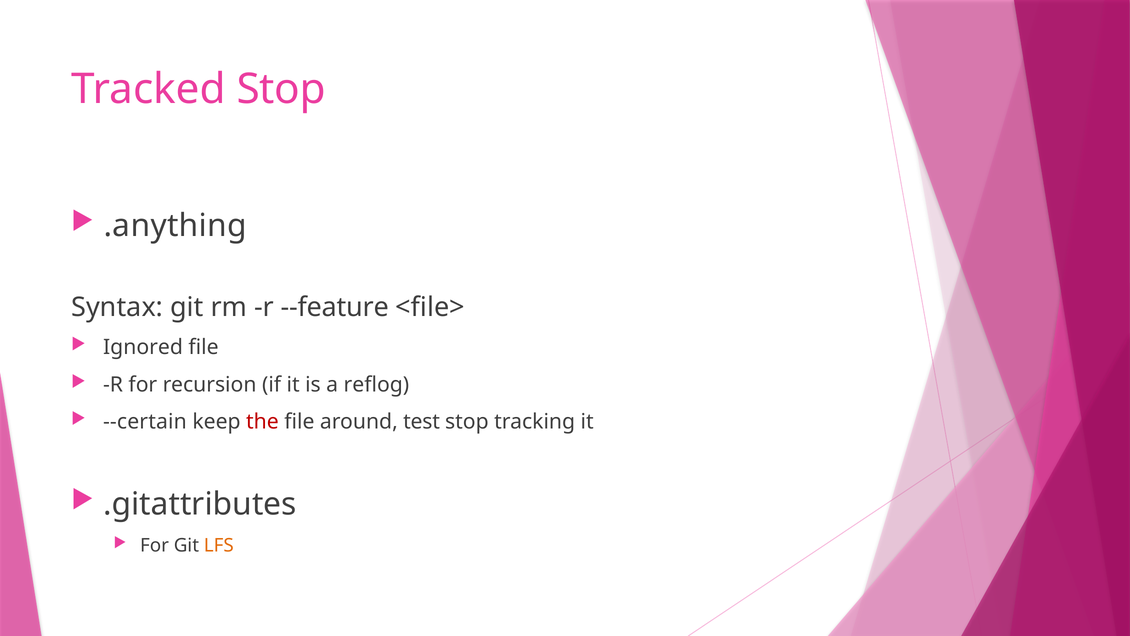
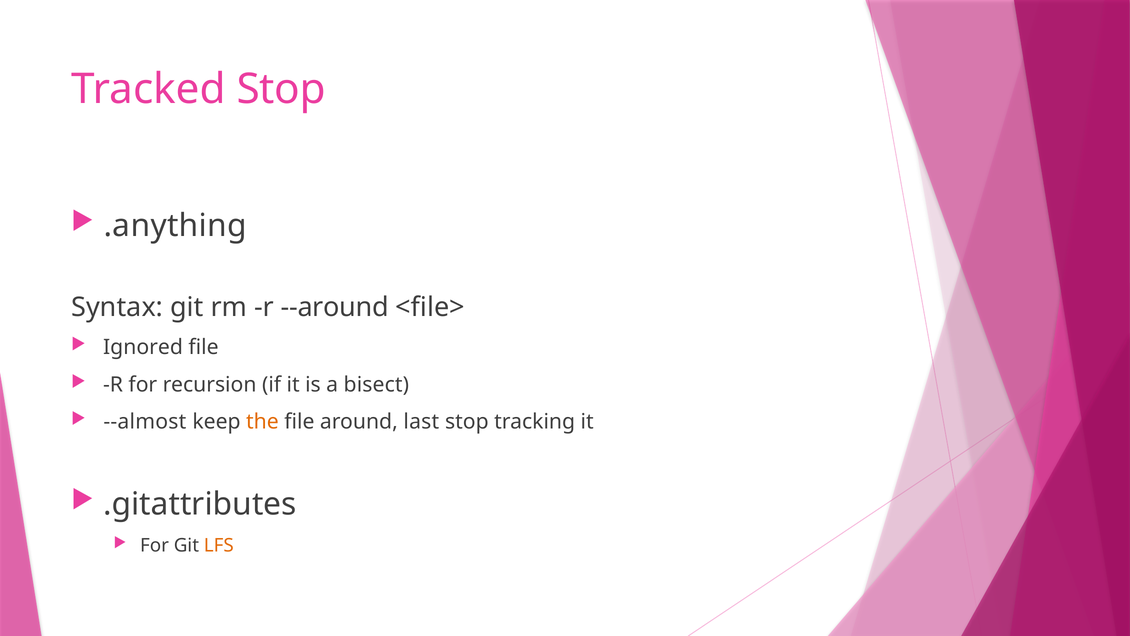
--feature: --feature -> --around
reflog: reflog -> bisect
--certain: --certain -> --almost
the colour: red -> orange
test: test -> last
